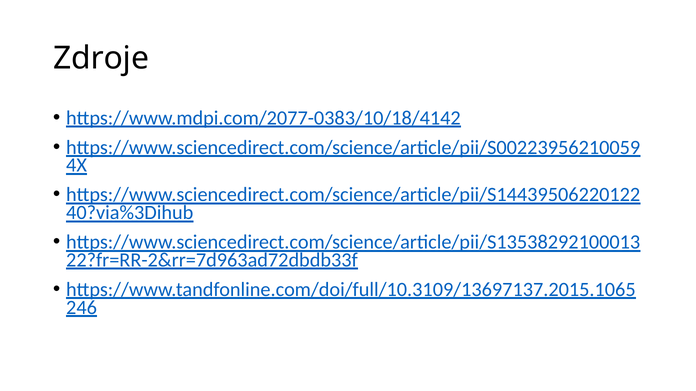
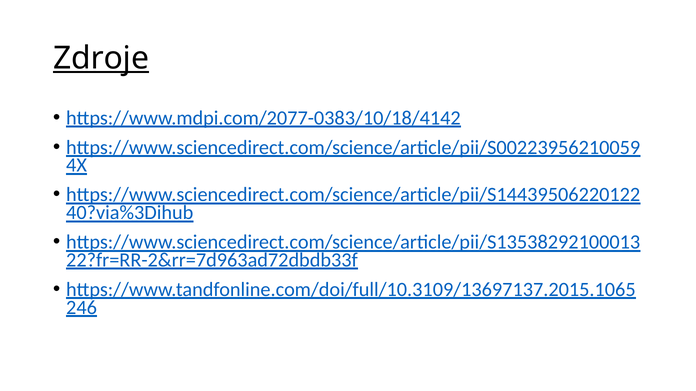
Zdroje underline: none -> present
